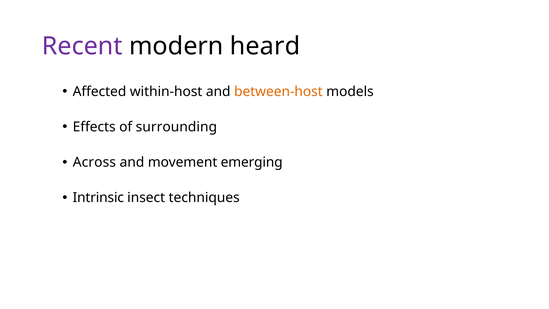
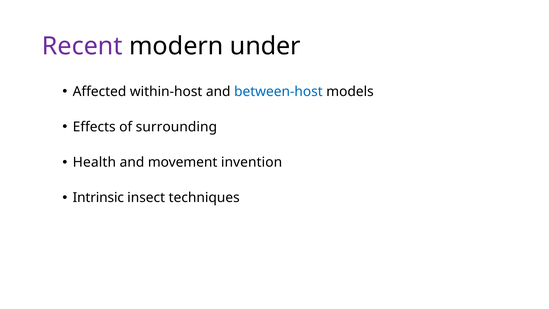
heard: heard -> under
between-host colour: orange -> blue
Across: Across -> Health
emerging: emerging -> invention
